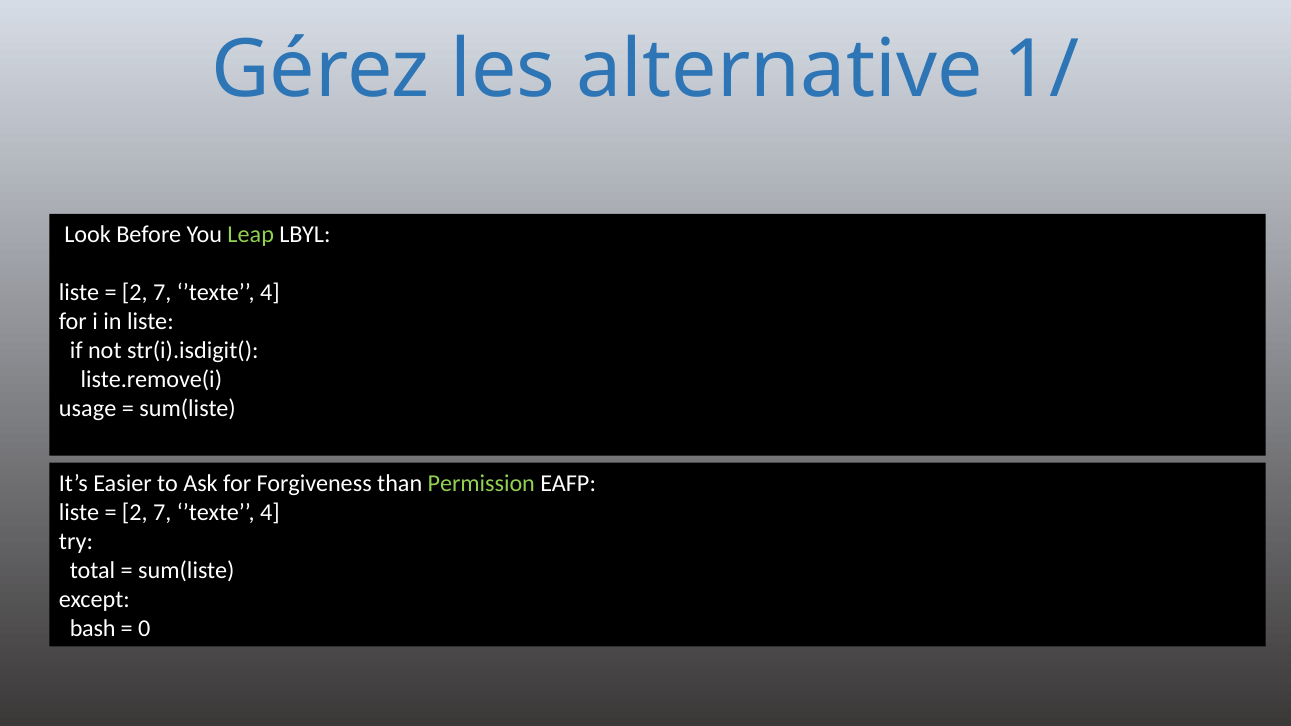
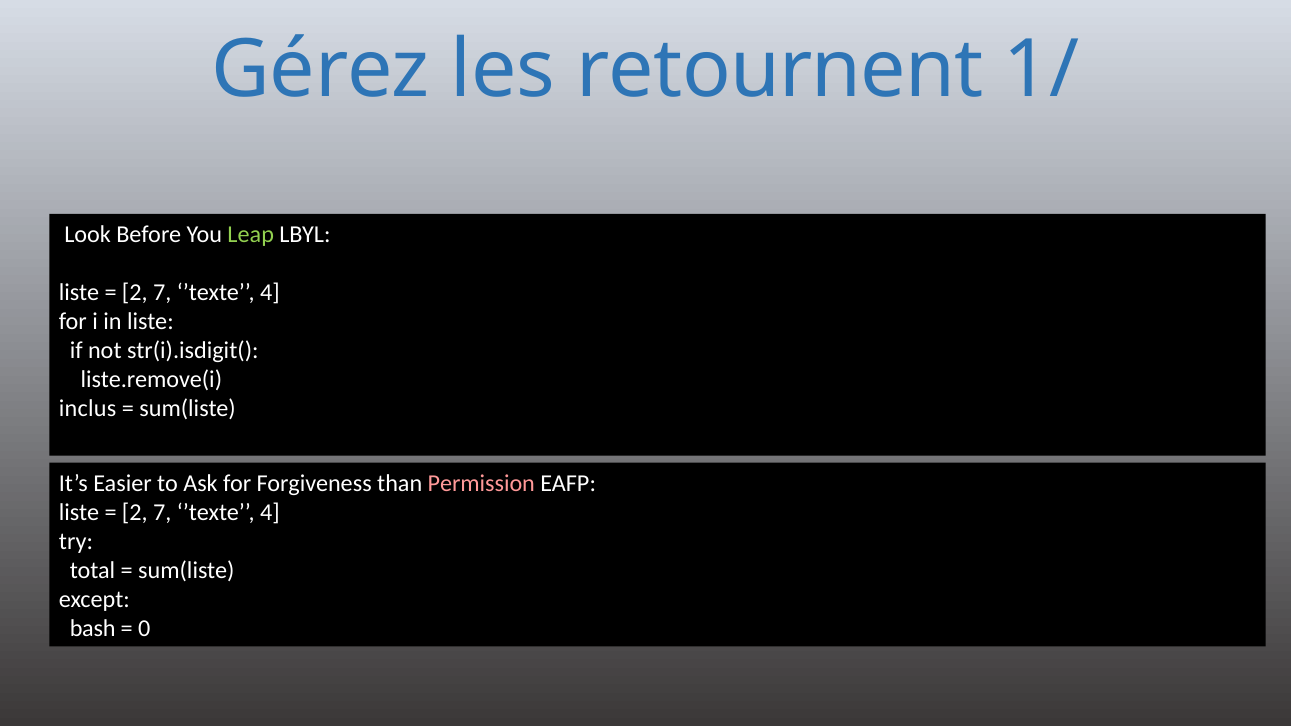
alternative: alternative -> retournent
usage: usage -> inclus
Permission colour: light green -> pink
